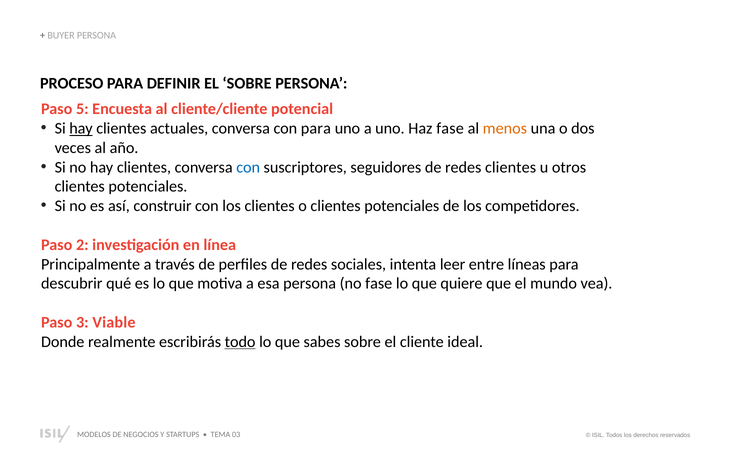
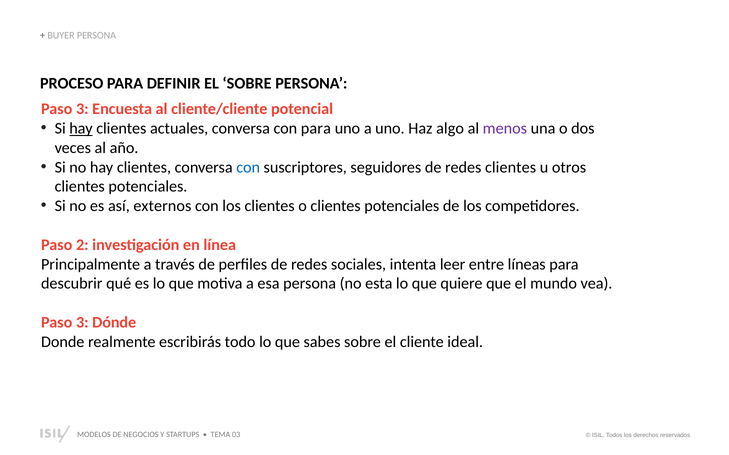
5 at (82, 109): 5 -> 3
Haz fase: fase -> algo
menos colour: orange -> purple
construir: construir -> externos
no fase: fase -> esta
Viable: Viable -> Dónde
todo underline: present -> none
